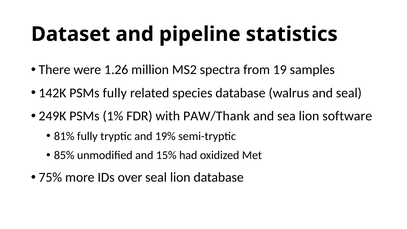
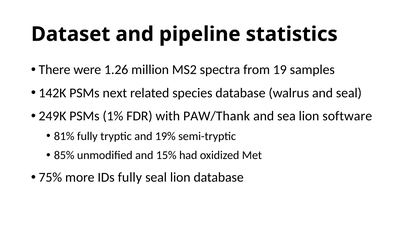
PSMs fully: fully -> next
IDs over: over -> fully
